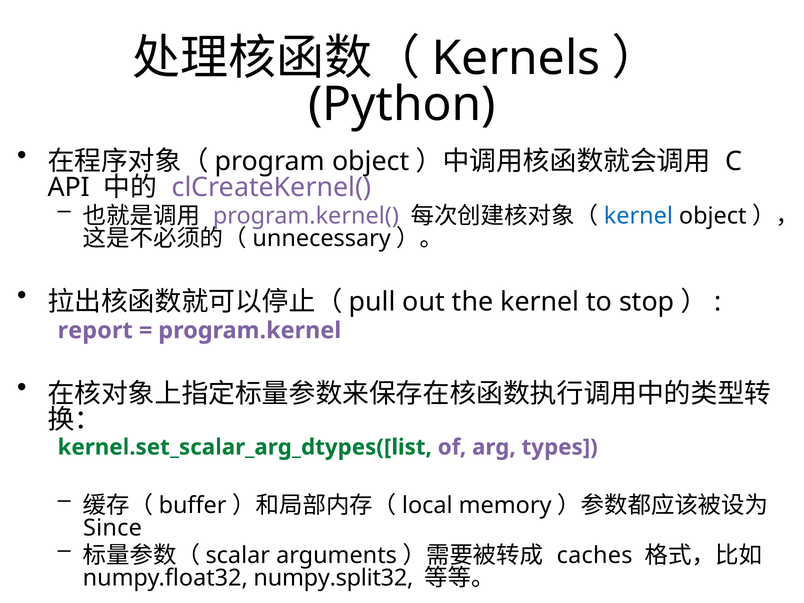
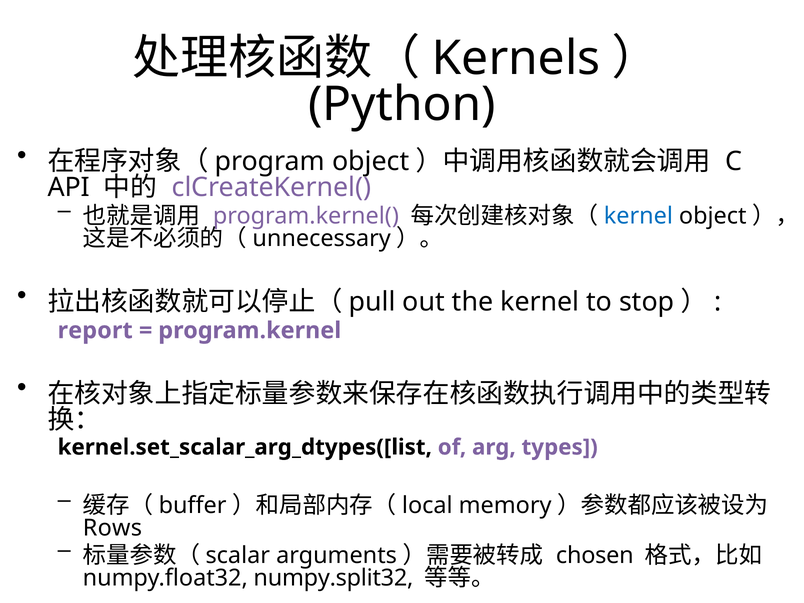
kernel.set_scalar_arg_dtypes([list colour: green -> black
Since: Since -> Rows
caches: caches -> chosen
